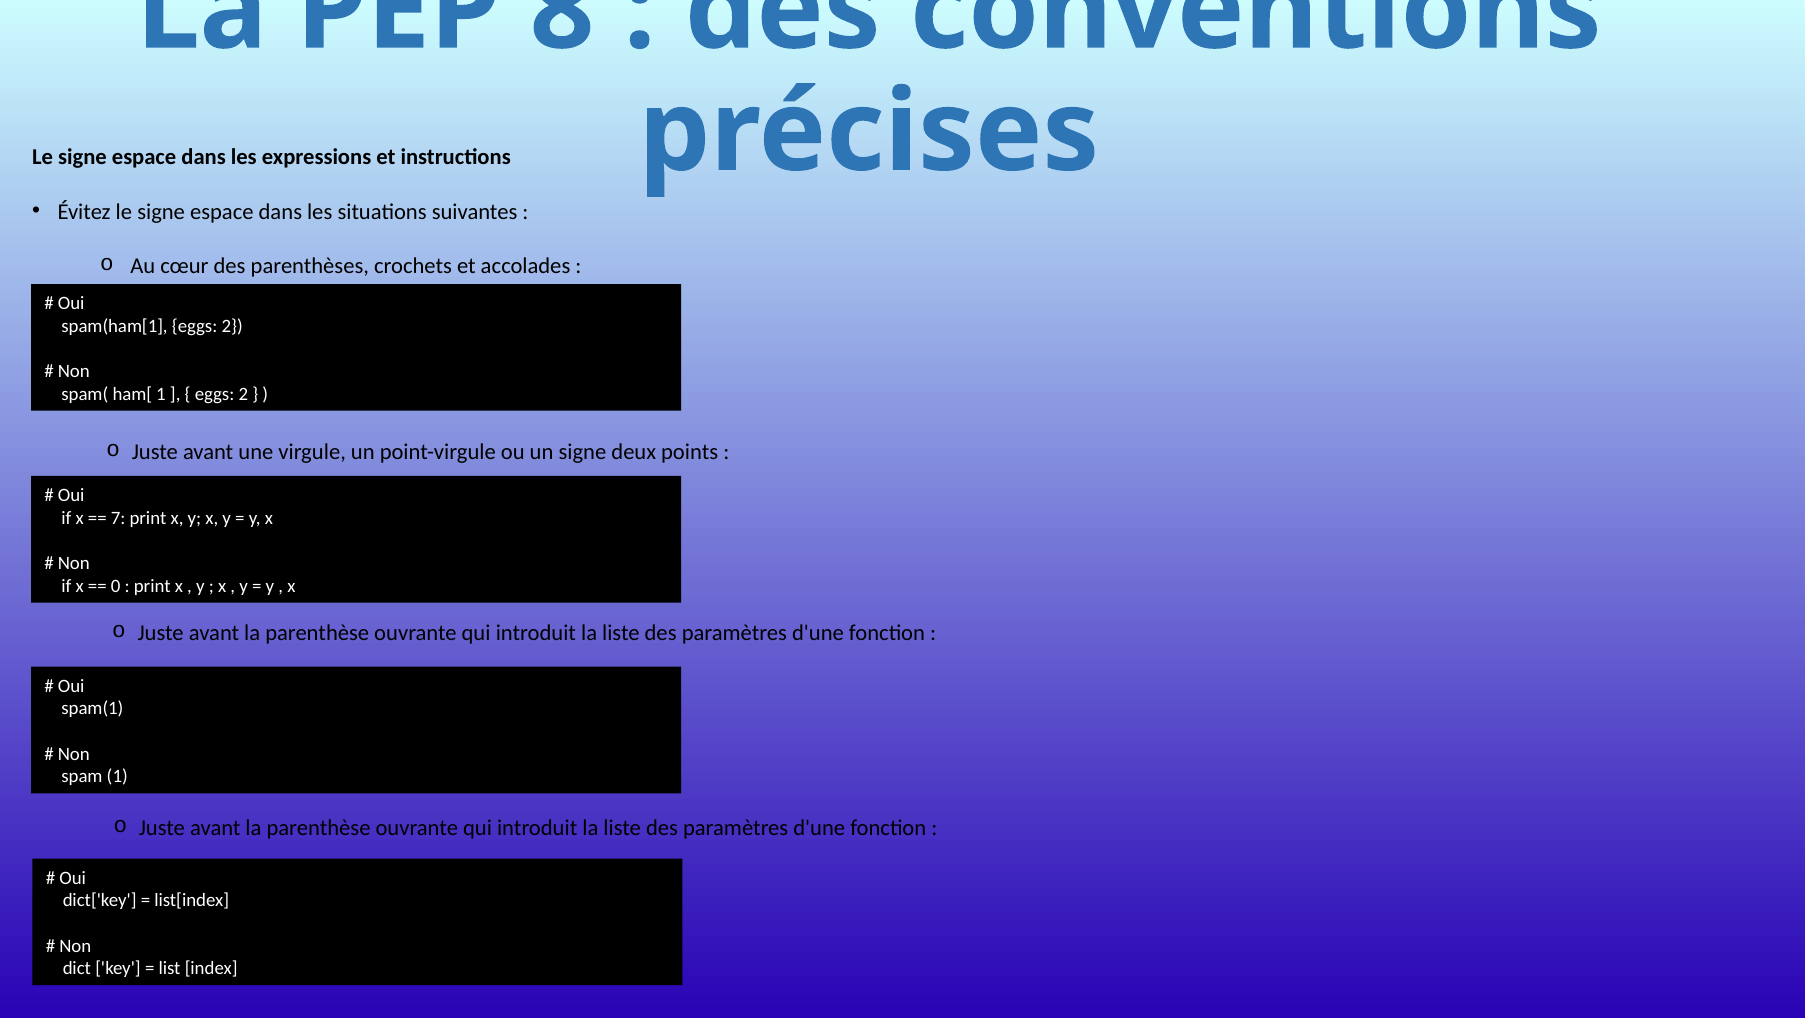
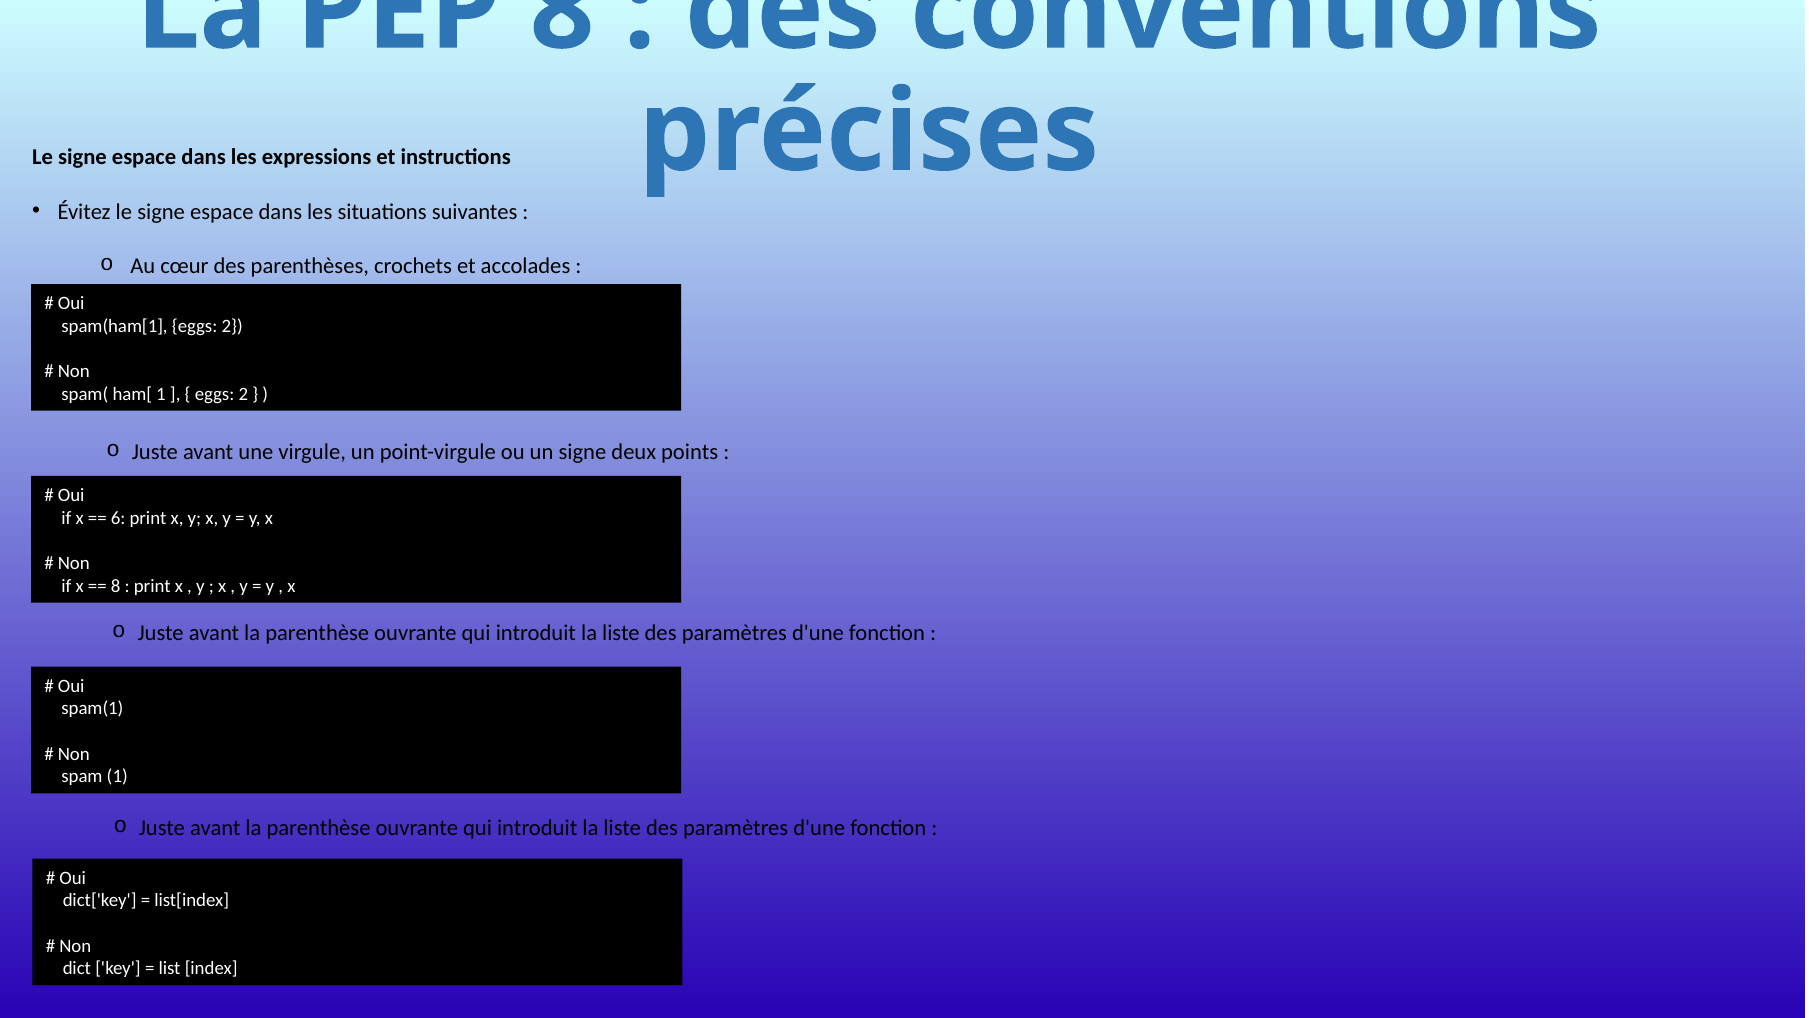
7: 7 -> 6
0 at (116, 586): 0 -> 8
